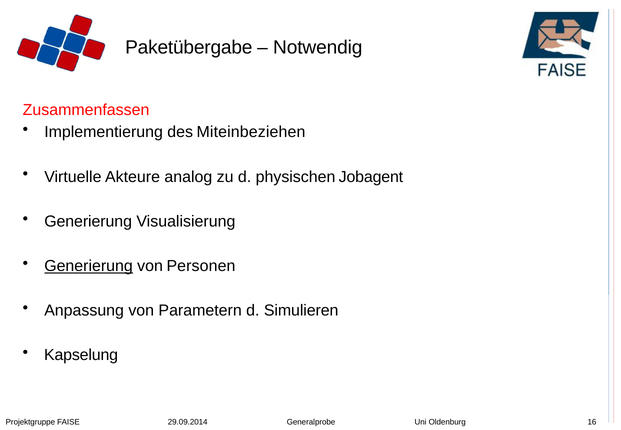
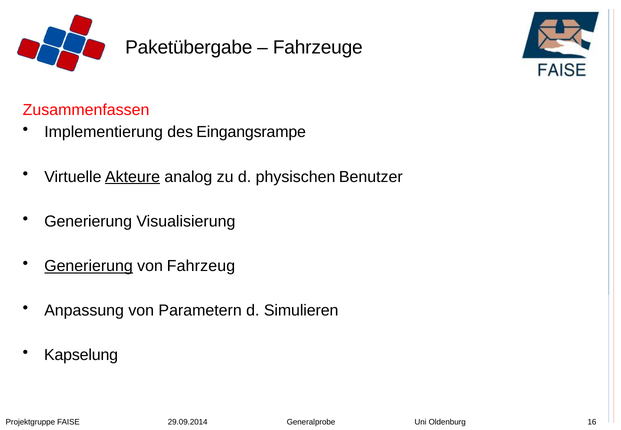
Notwendig: Notwendig -> Fahrzeuge
Miteinbeziehen: Miteinbeziehen -> Eingangsrampe
Akteure underline: none -> present
Jobagent: Jobagent -> Benutzer
Personen: Personen -> Fahrzeug
